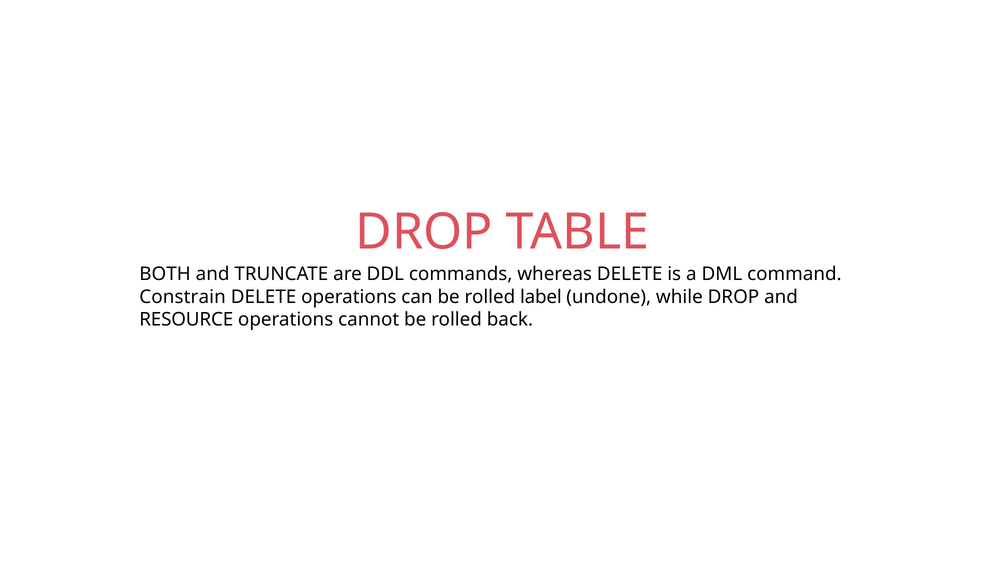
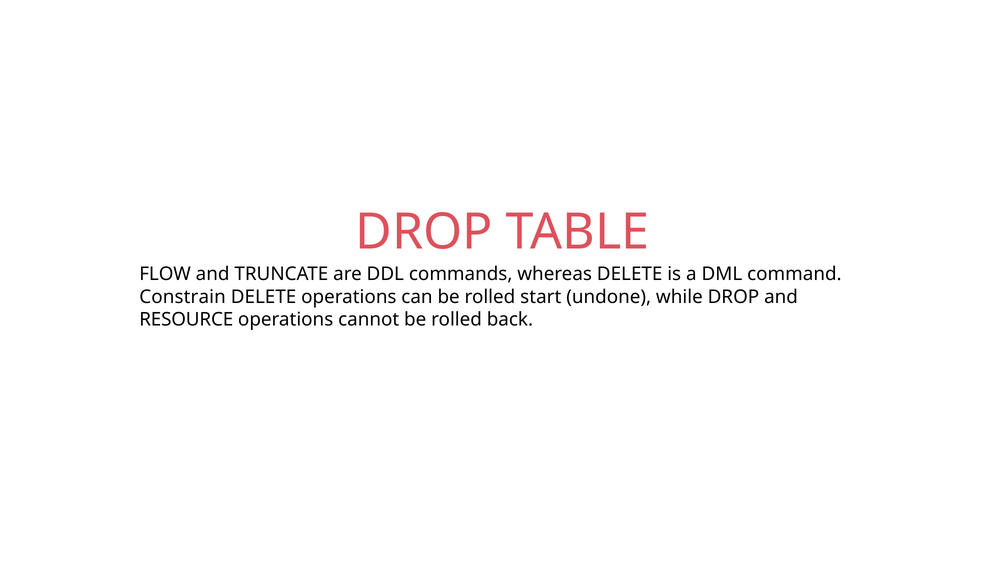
BOTH: BOTH -> FLOW
label: label -> start
